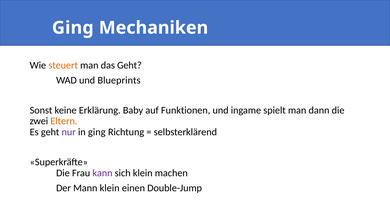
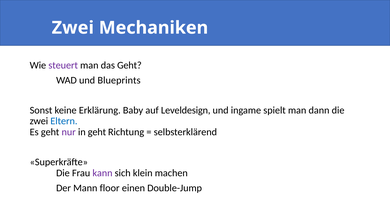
Ging at (73, 28): Ging -> Zwei
steuert colour: orange -> purple
Funktionen: Funktionen -> Leveldesign
Eltern colour: orange -> blue
in ging: ging -> geht
Mann klein: klein -> floor
